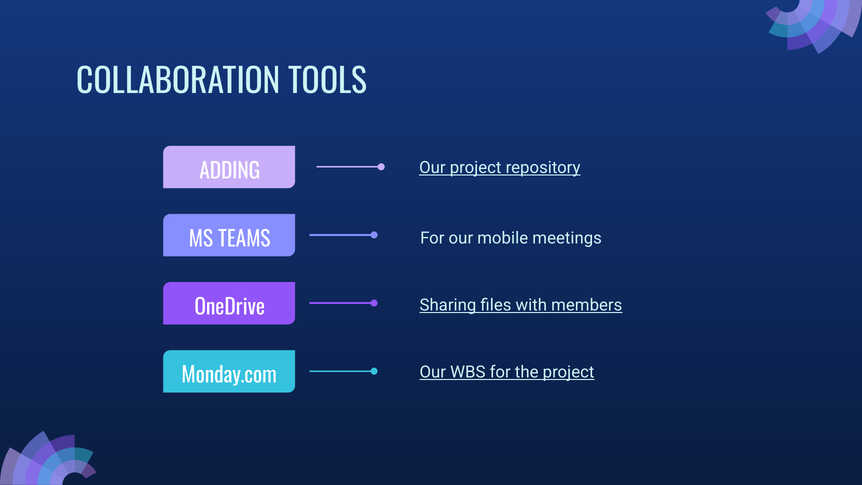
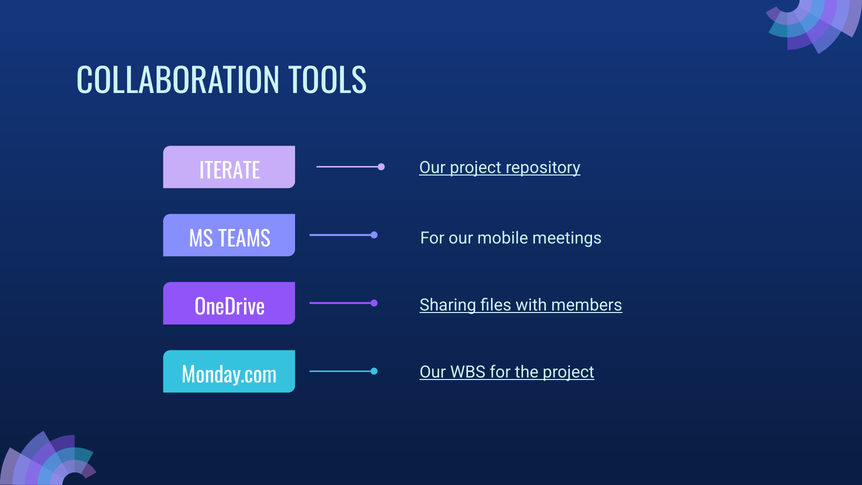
ADDING: ADDING -> ITERATE
